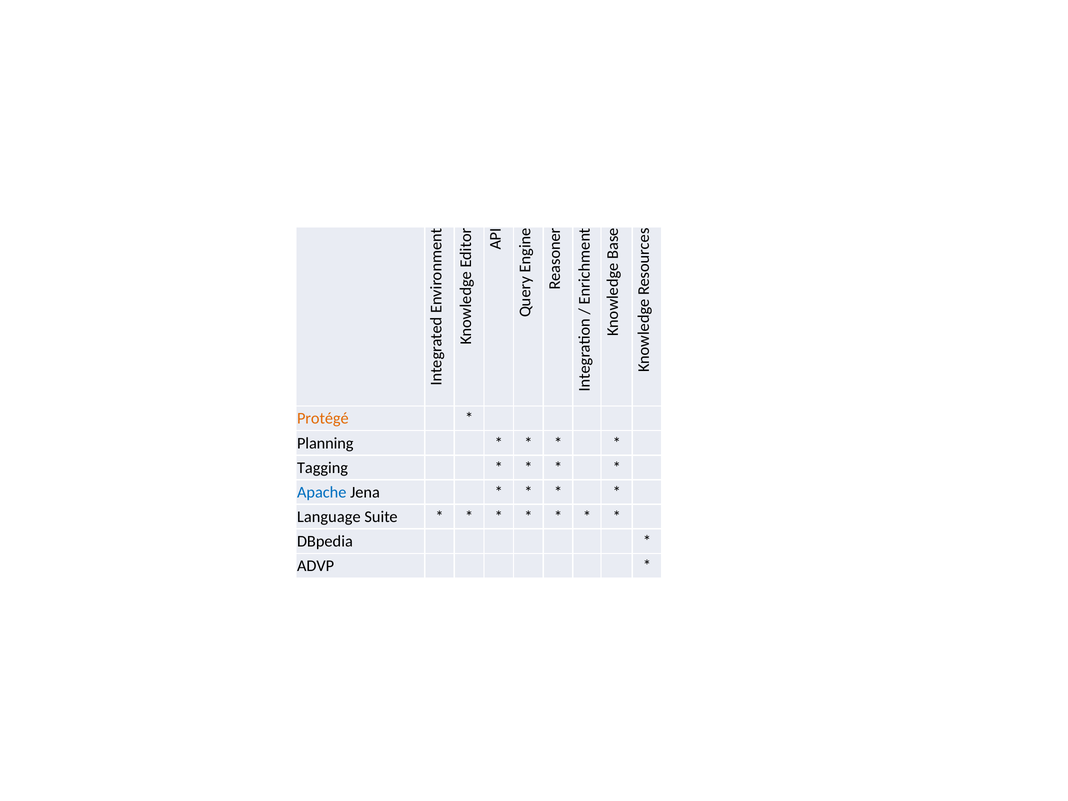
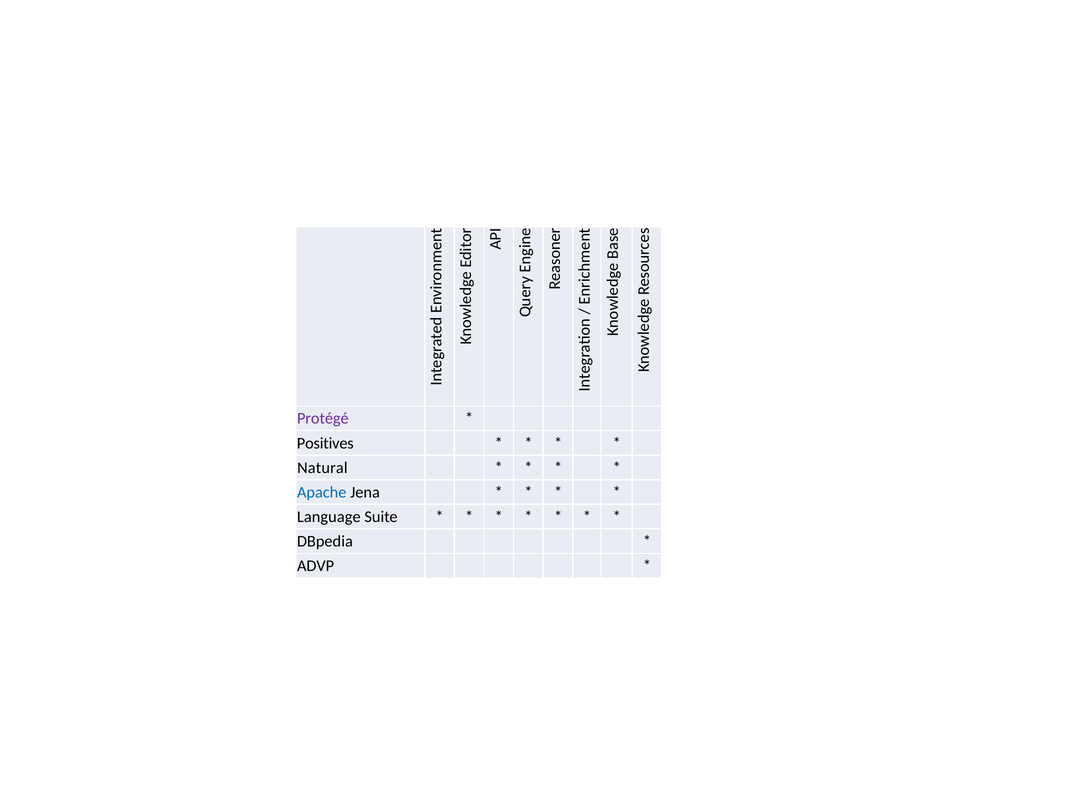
Protégé colour: orange -> purple
Planning: Planning -> Positives
Tagging: Tagging -> Natural
